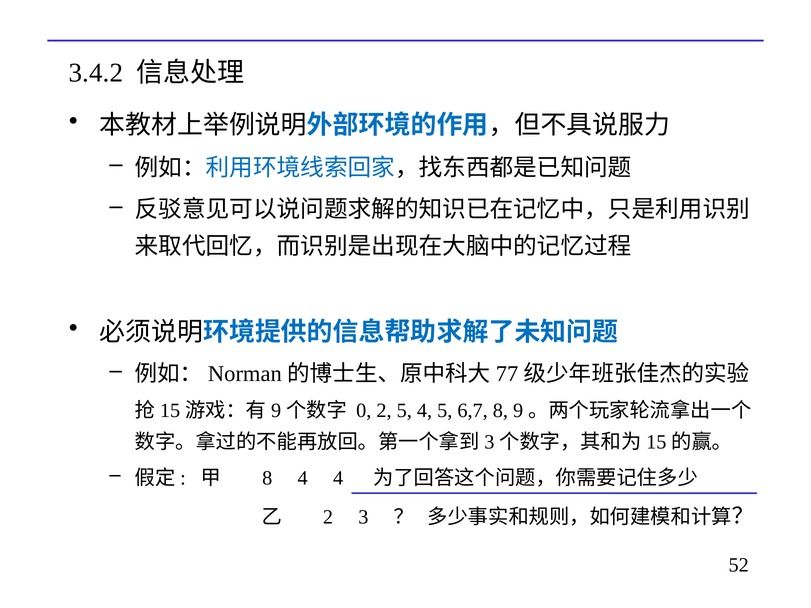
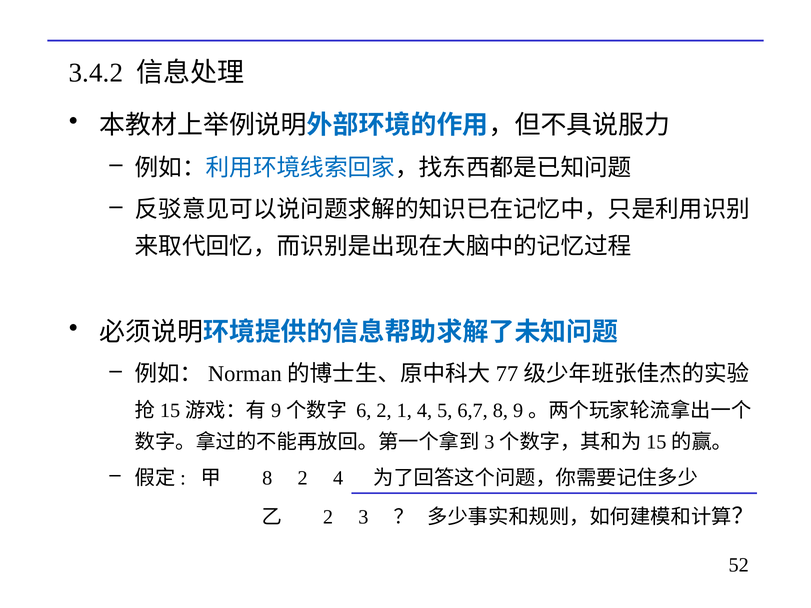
0: 0 -> 6
2 5: 5 -> 1
8 4: 4 -> 2
